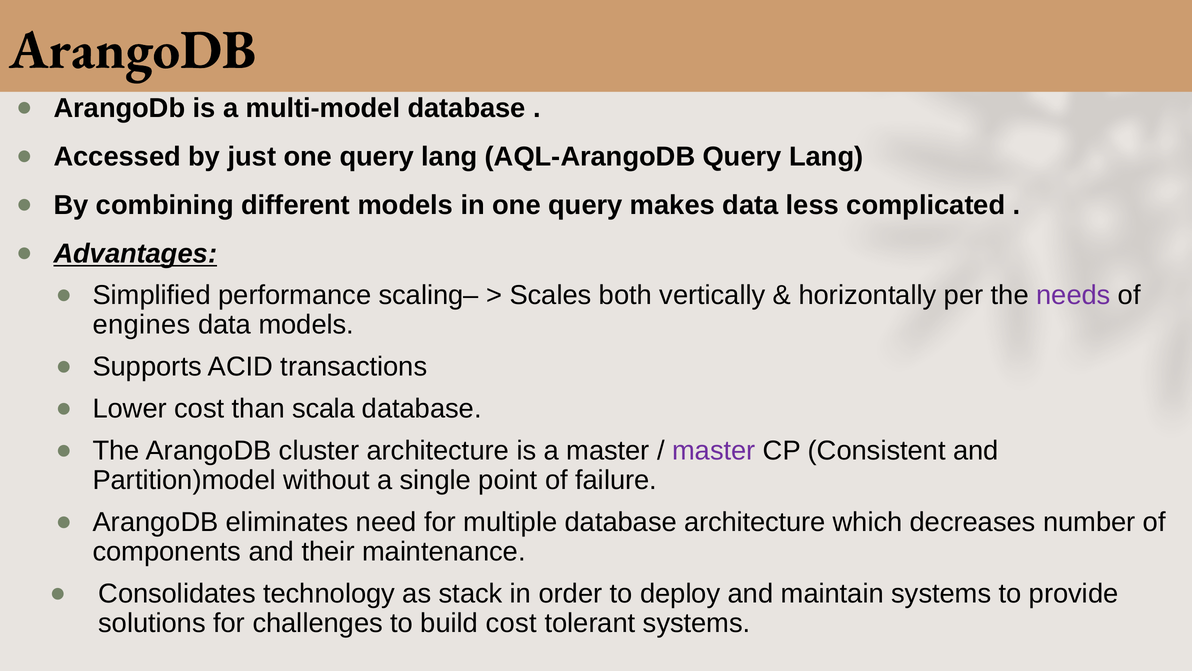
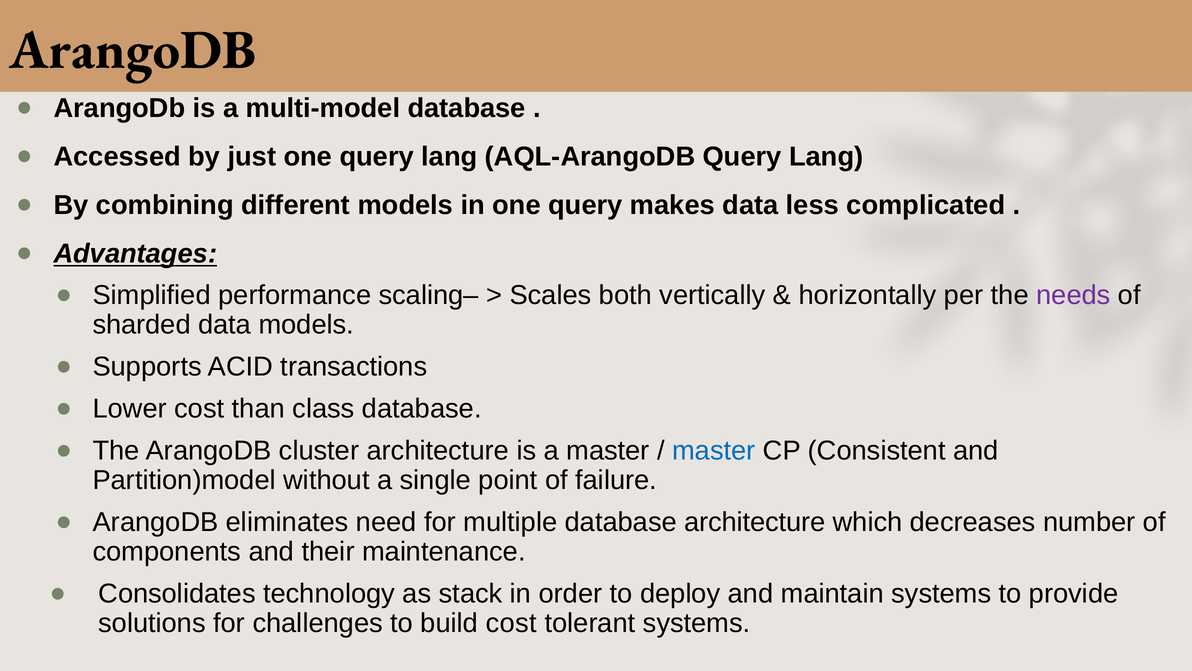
engines: engines -> sharded
scala: scala -> class
master at (714, 450) colour: purple -> blue
